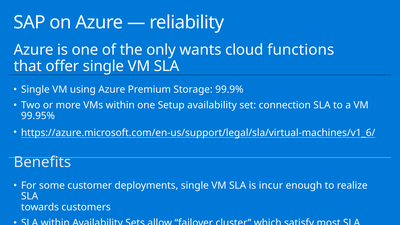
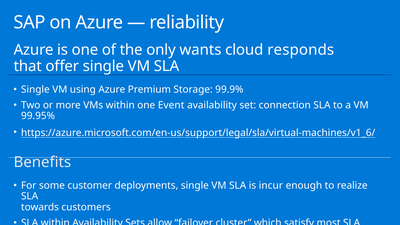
functions: functions -> responds
Setup: Setup -> Event
